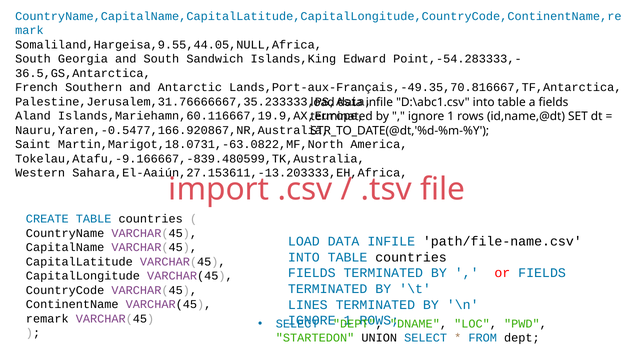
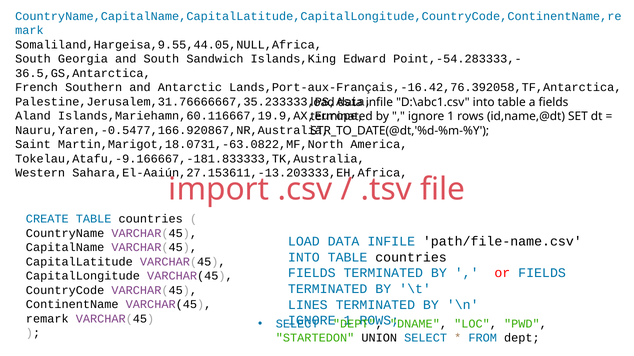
Lands,Port-aux-Français,-49.35,70.816667,TF,Antarctica: Lands,Port-aux-Français,-49.35,70.816667,TF,Antarctica -> Lands,Port-aux-Français,-16.42,76.392058,TF,Antarctica
Tokelau,Atafu,-9.166667,-839.480599,TK,Australia: Tokelau,Atafu,-9.166667,-839.480599,TK,Australia -> Tokelau,Atafu,-9.166667,-181.833333,TK,Australia
